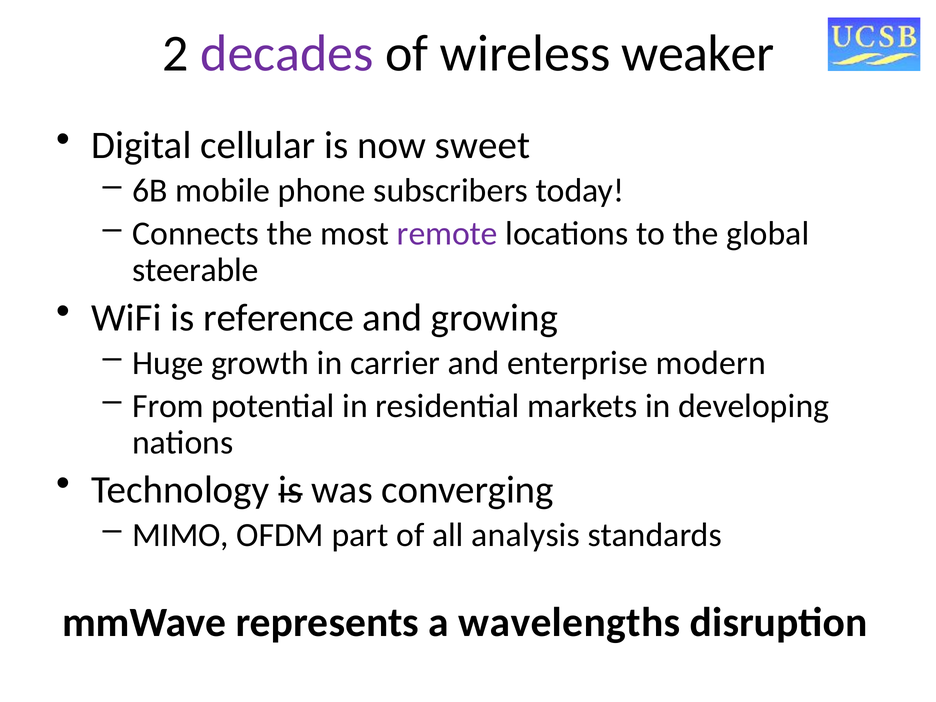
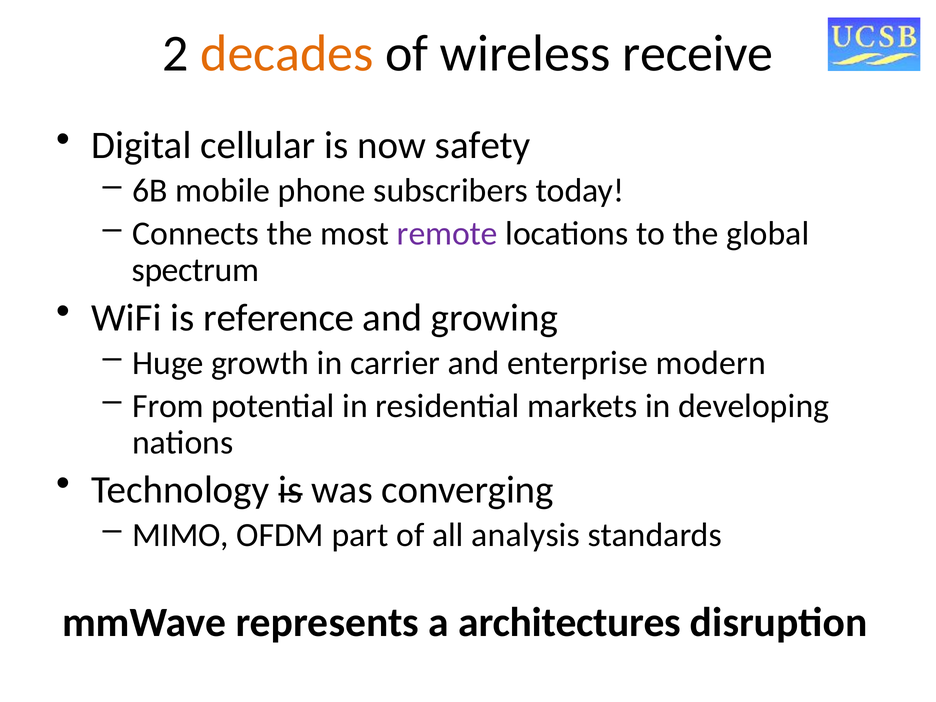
decades colour: purple -> orange
weaker: weaker -> receive
sweet: sweet -> safety
steerable: steerable -> spectrum
wavelengths: wavelengths -> architectures
